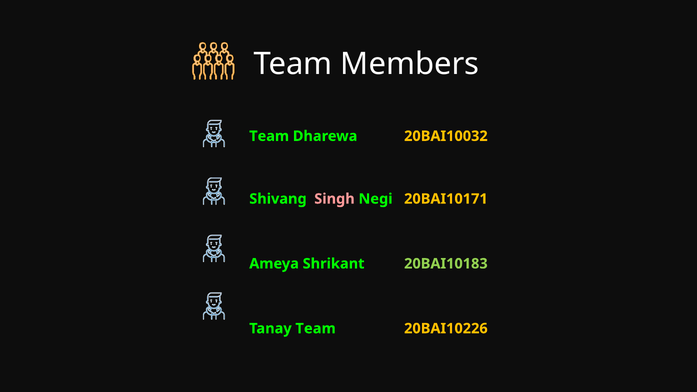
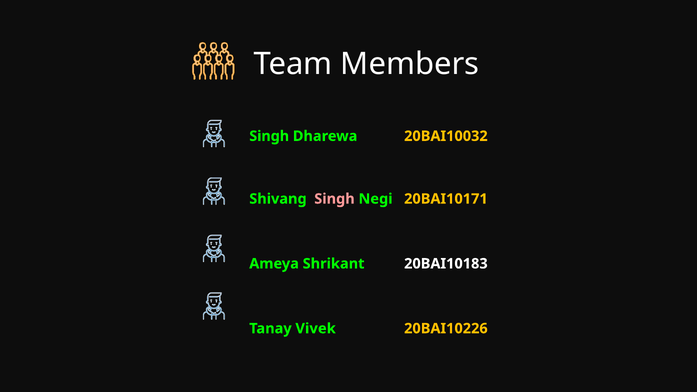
Team at (269, 136): Team -> Singh
20BAI10183 colour: light green -> white
Tanay Team: Team -> Vivek
